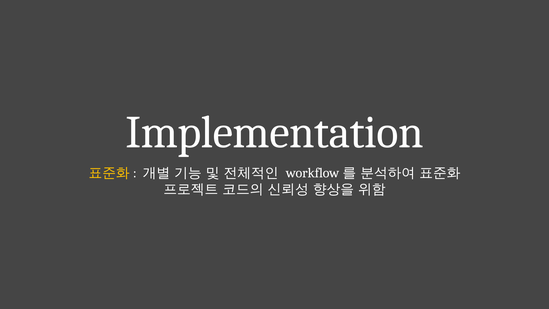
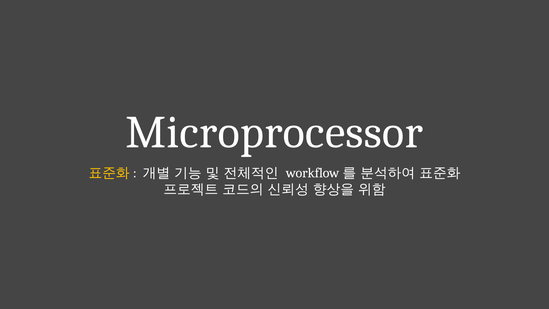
Implementation: Implementation -> Microprocessor
